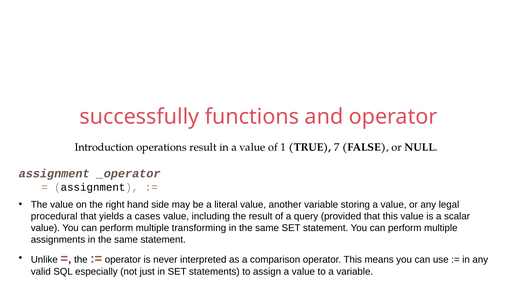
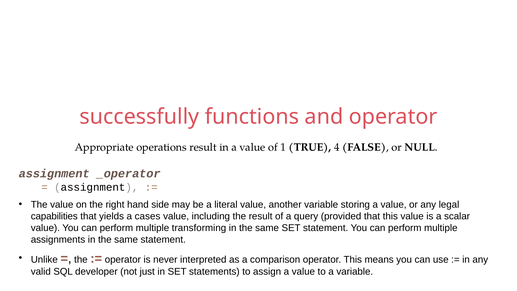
Introduction: Introduction -> Appropriate
7: 7 -> 4
procedural: procedural -> capabilities
especially: especially -> developer
